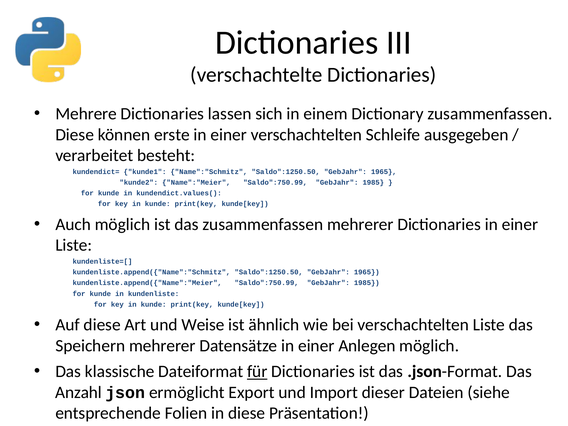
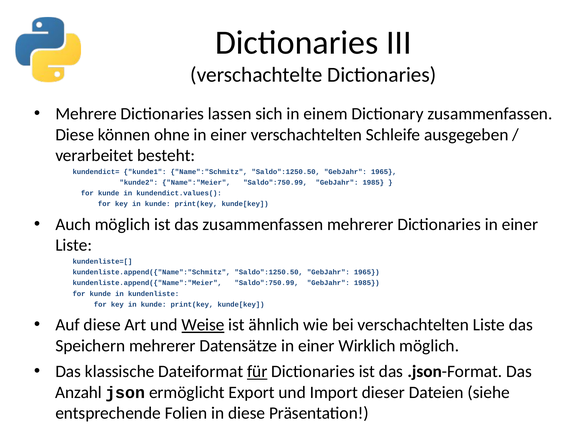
erste: erste -> ohne
Weise underline: none -> present
Anlegen: Anlegen -> Wirklich
